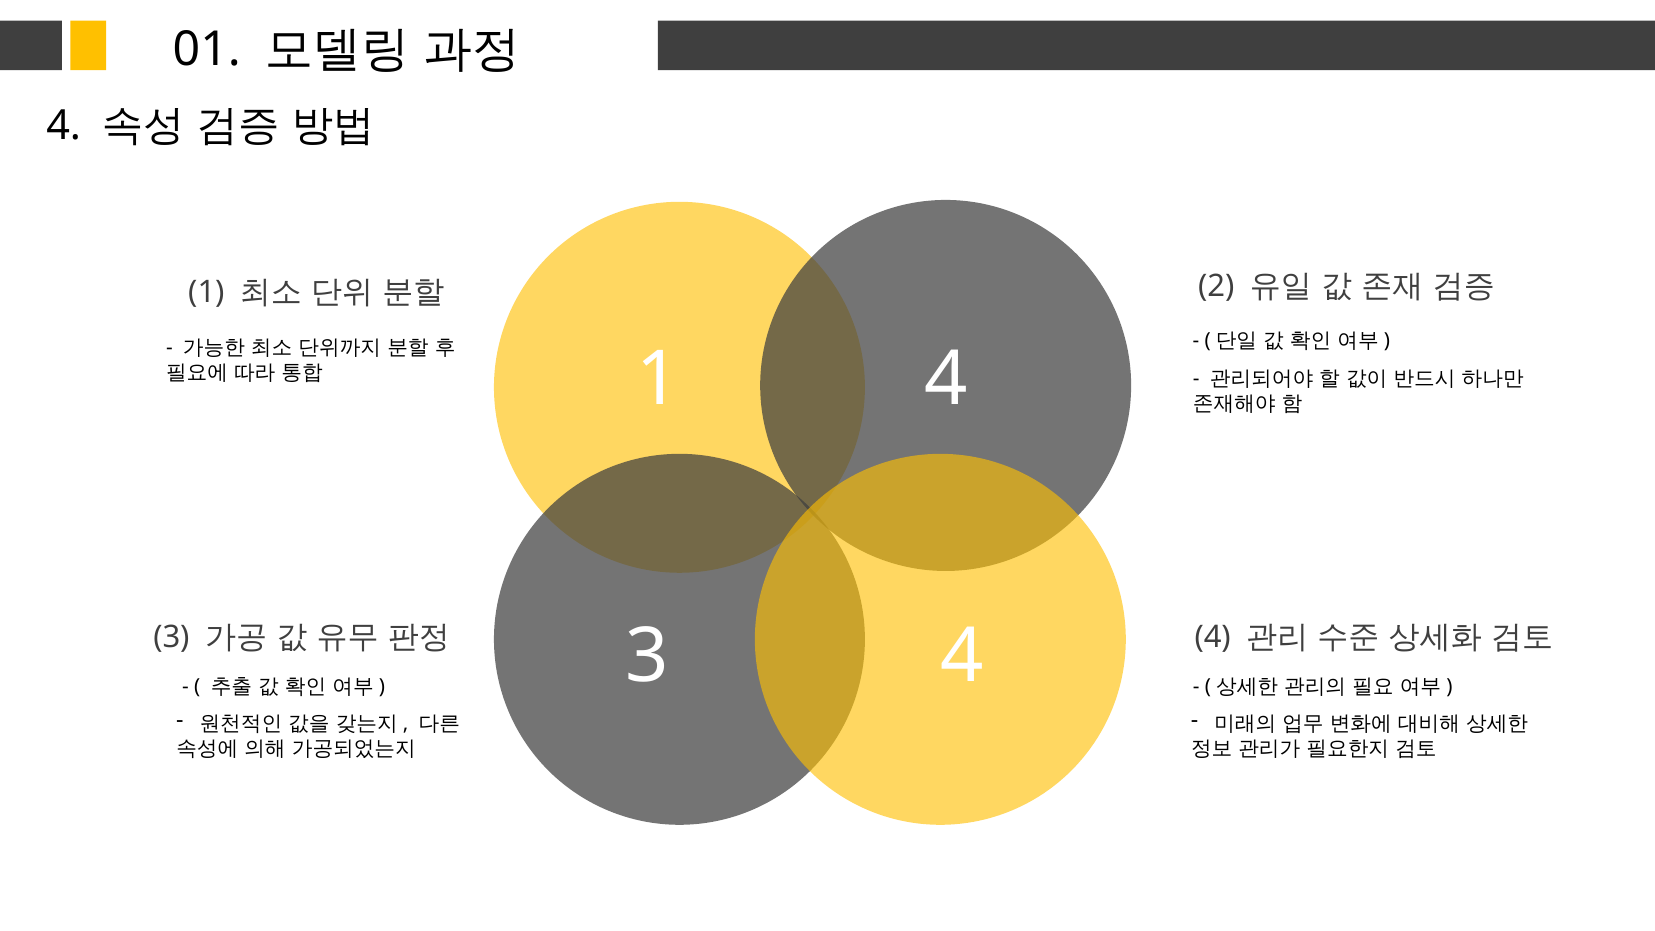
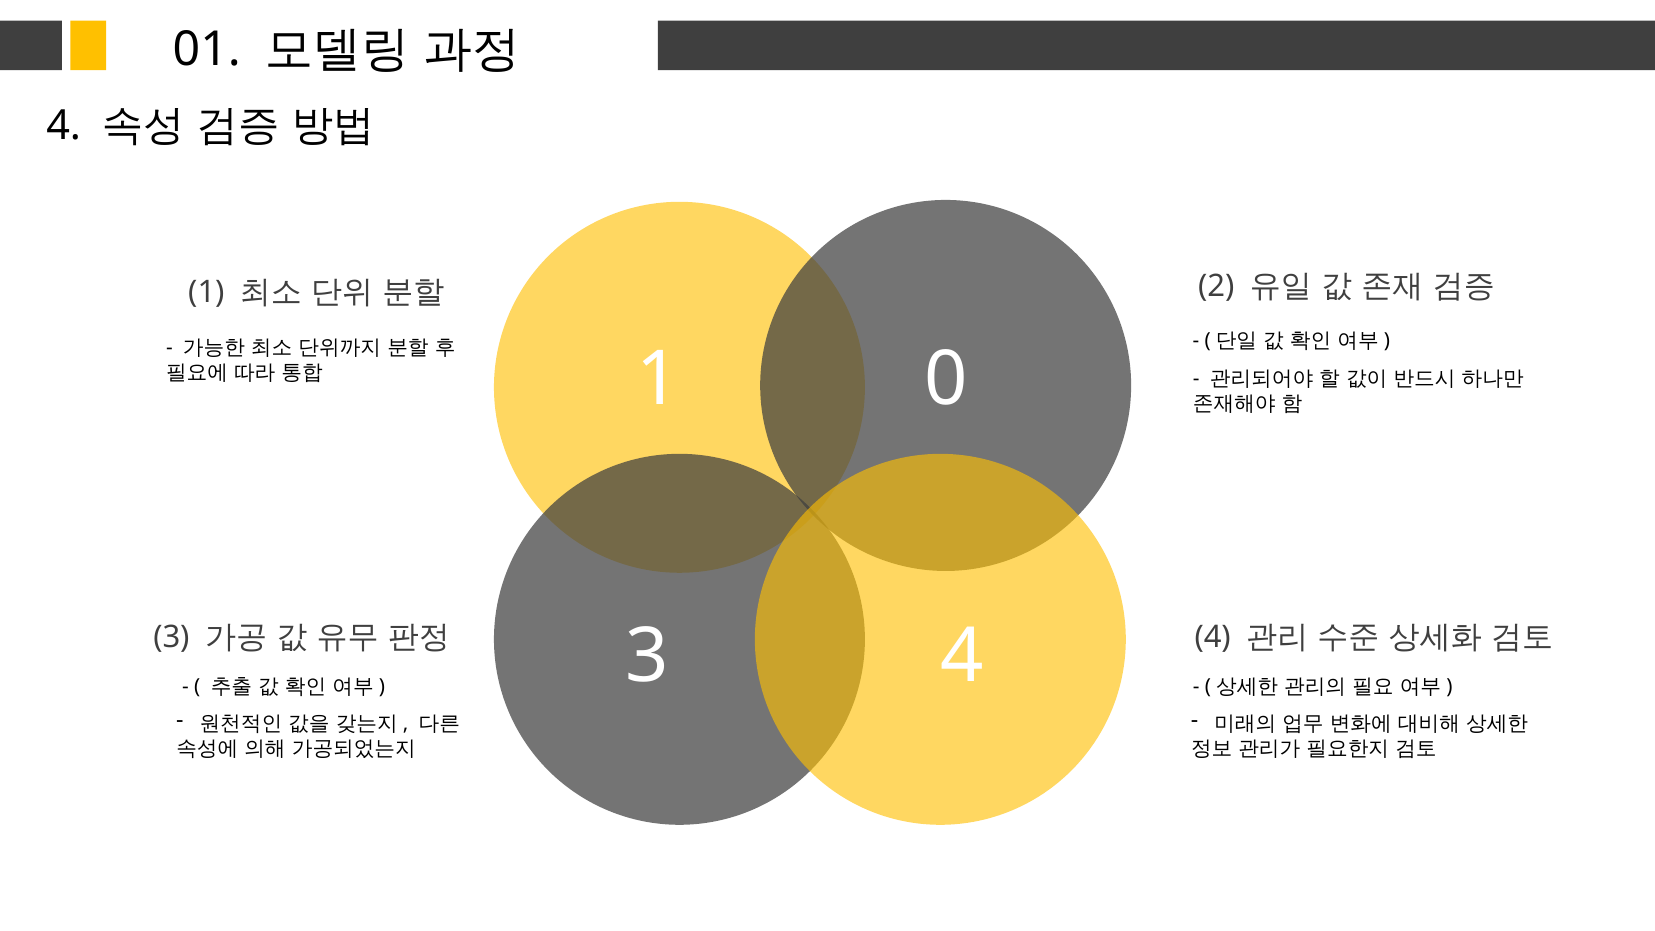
1 4: 4 -> 0
